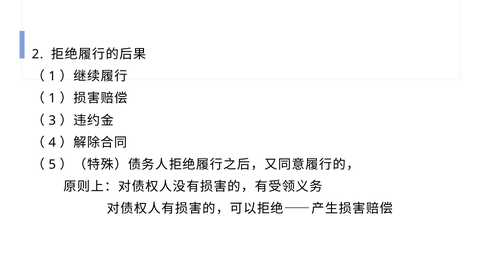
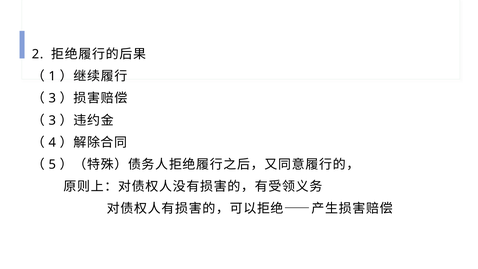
1 at (52, 98): 1 -> 3
